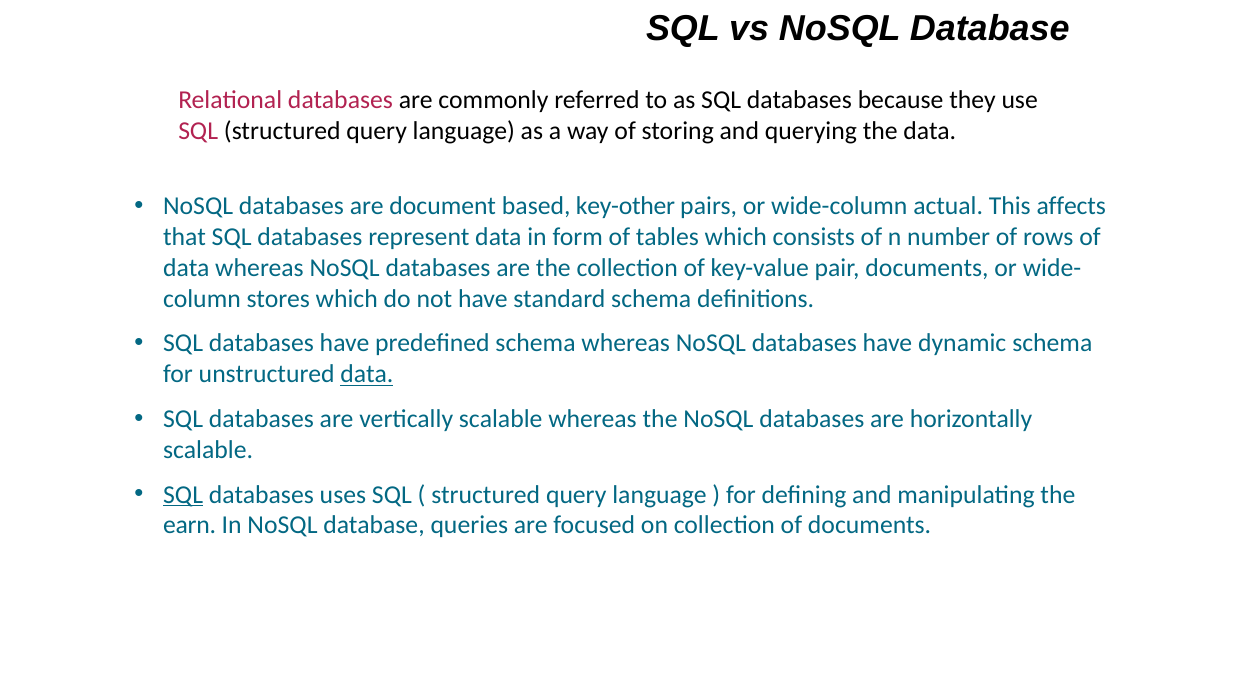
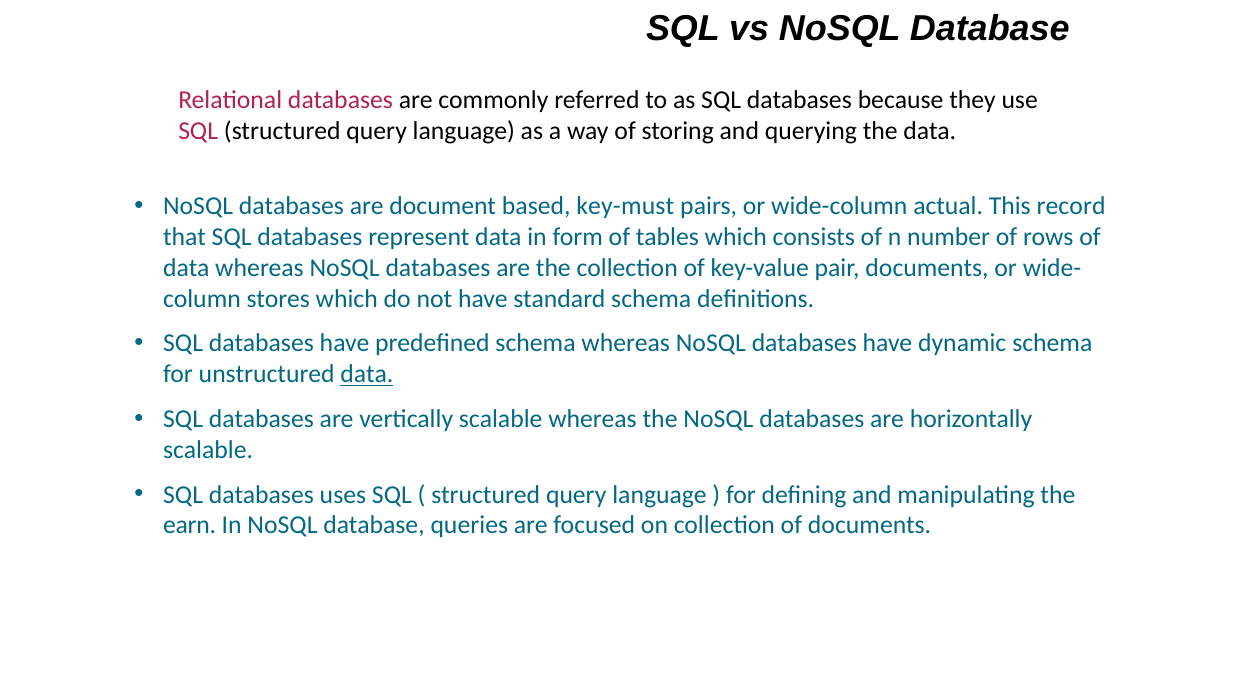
key-other: key-other -> key-must
affects: affects -> record
SQL at (183, 494) underline: present -> none
